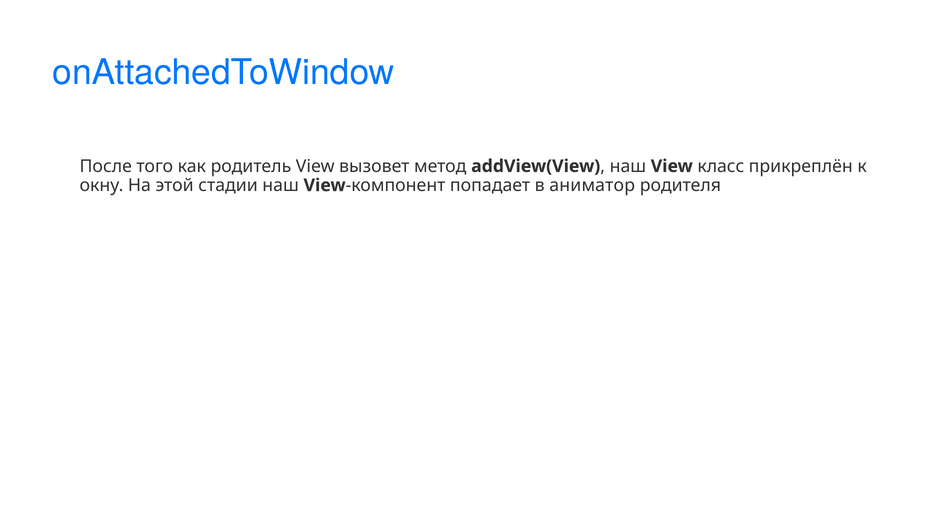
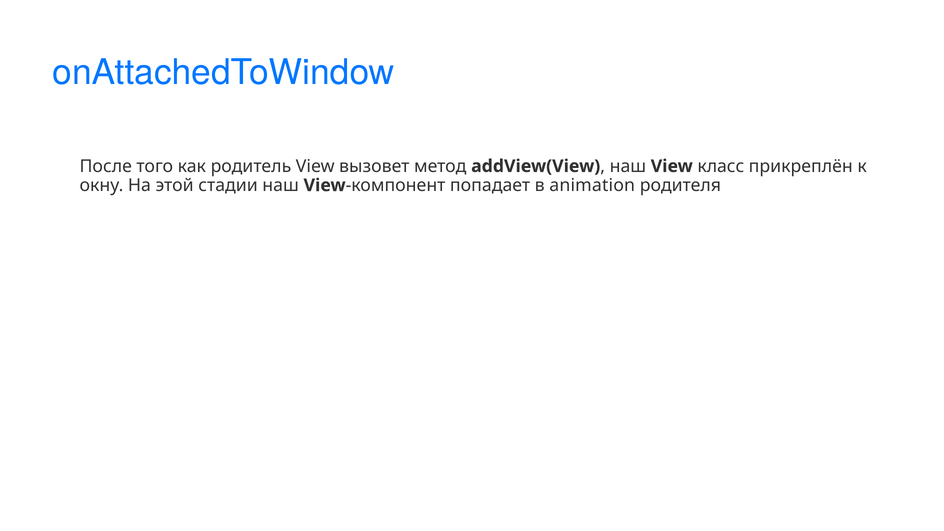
аниматор: аниматор -> animation
